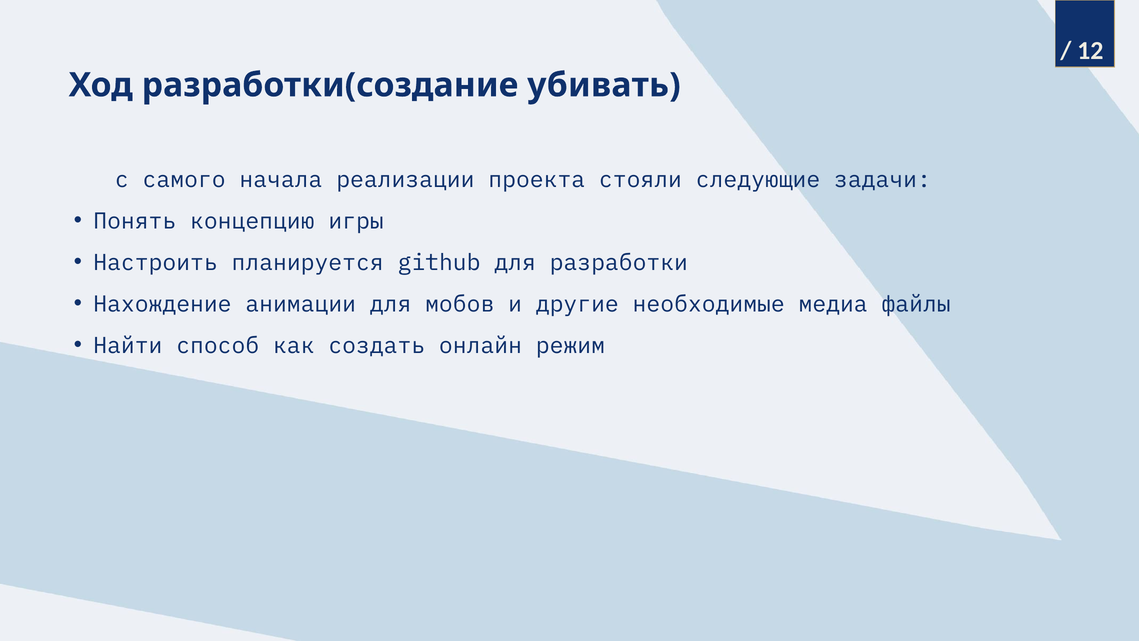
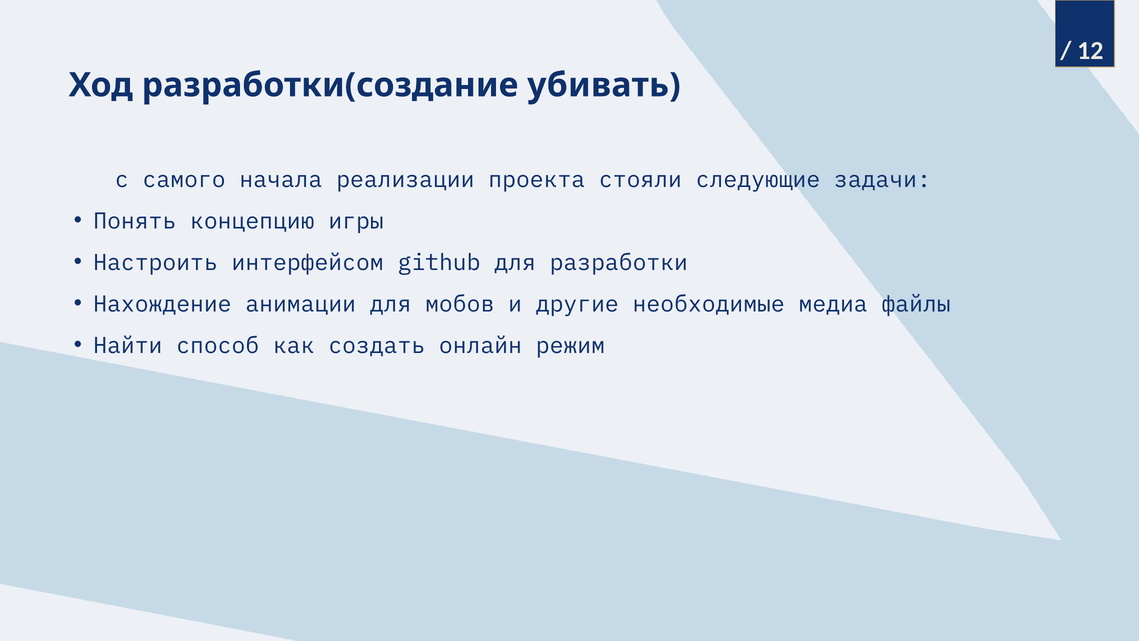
планируется: планируется -> интерфейсом
